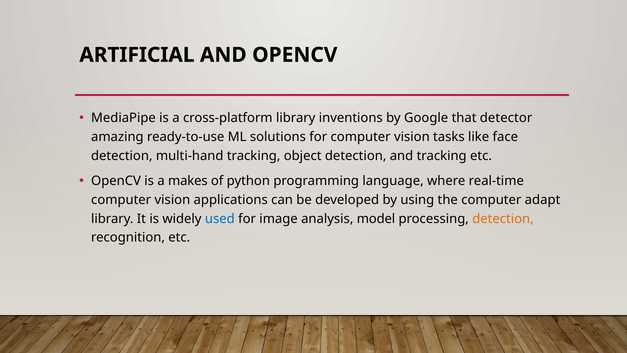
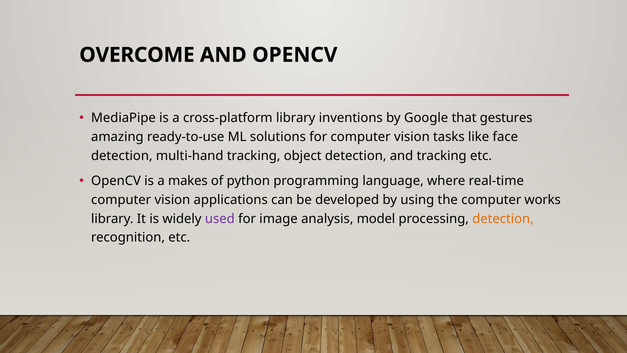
ARTIFICIAL: ARTIFICIAL -> OVERCOME
detector: detector -> gestures
adapt: adapt -> works
used colour: blue -> purple
